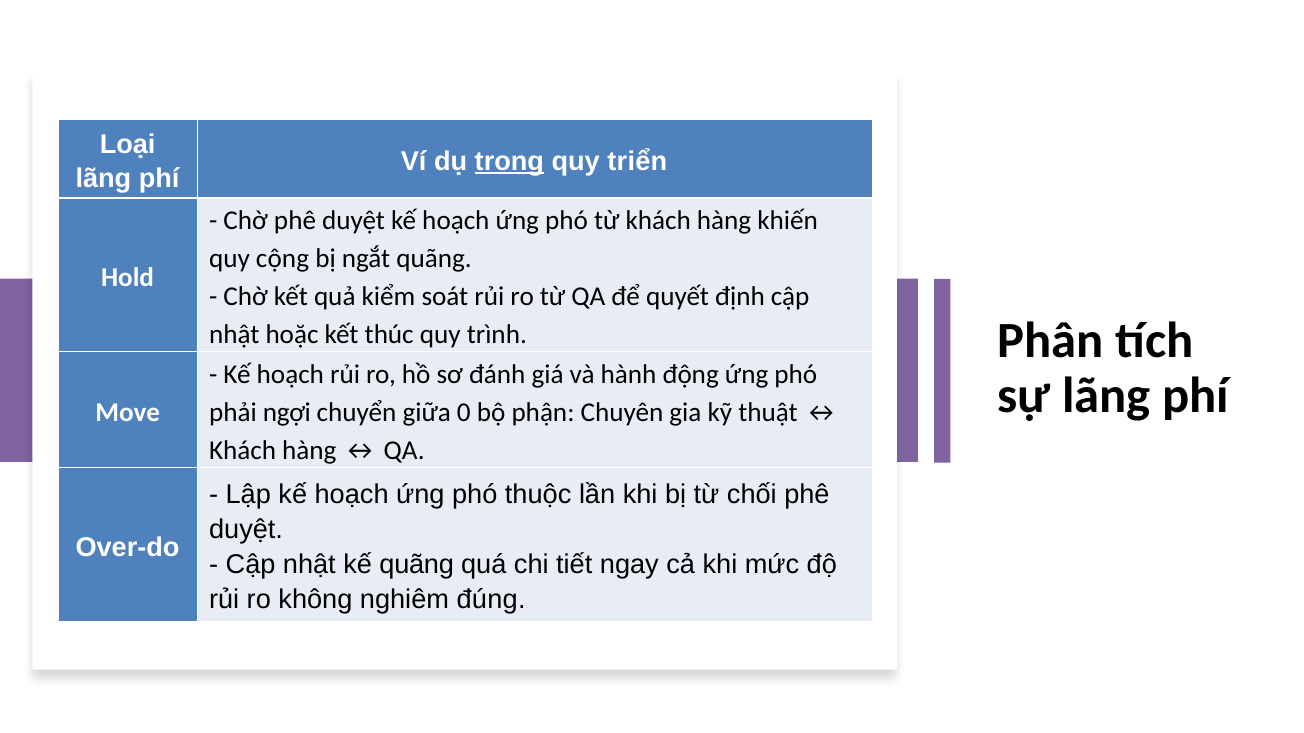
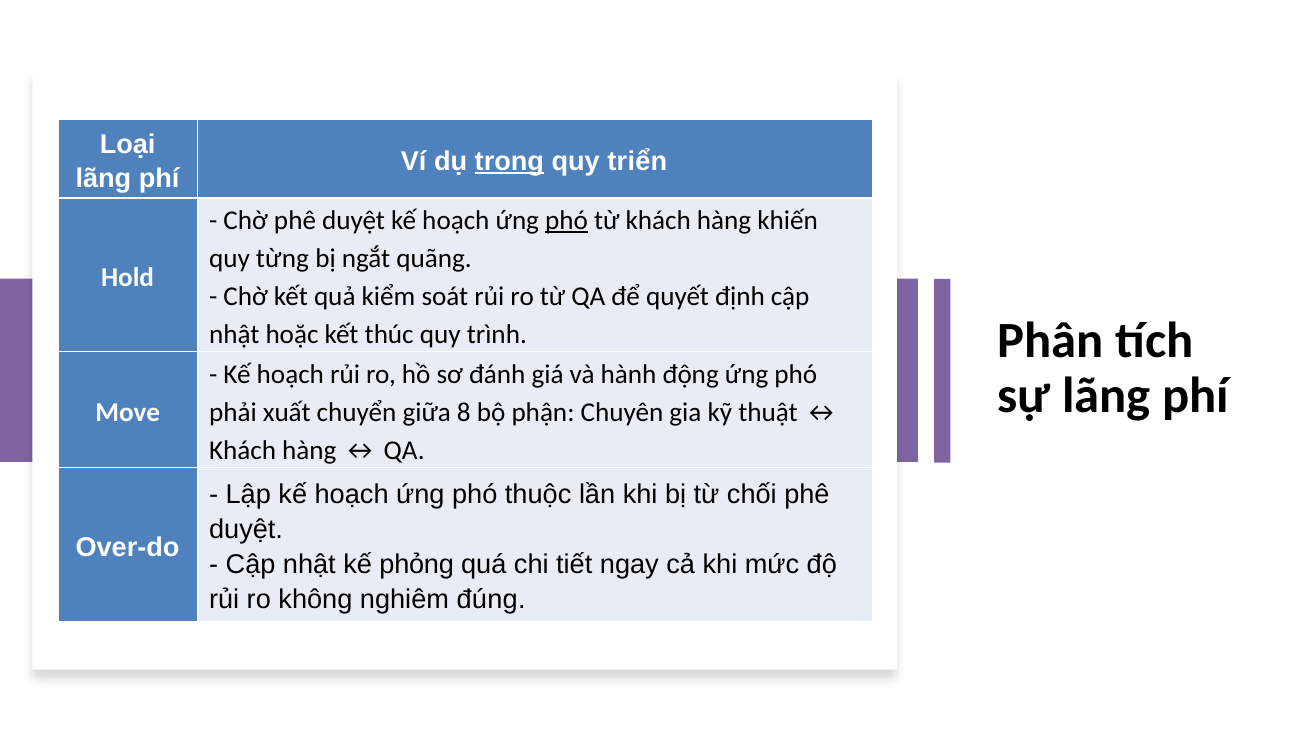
phó at (567, 221) underline: none -> present
cộng: cộng -> từng
ngợi: ngợi -> xuất
0: 0 -> 8
kế quãng: quãng -> phỏng
